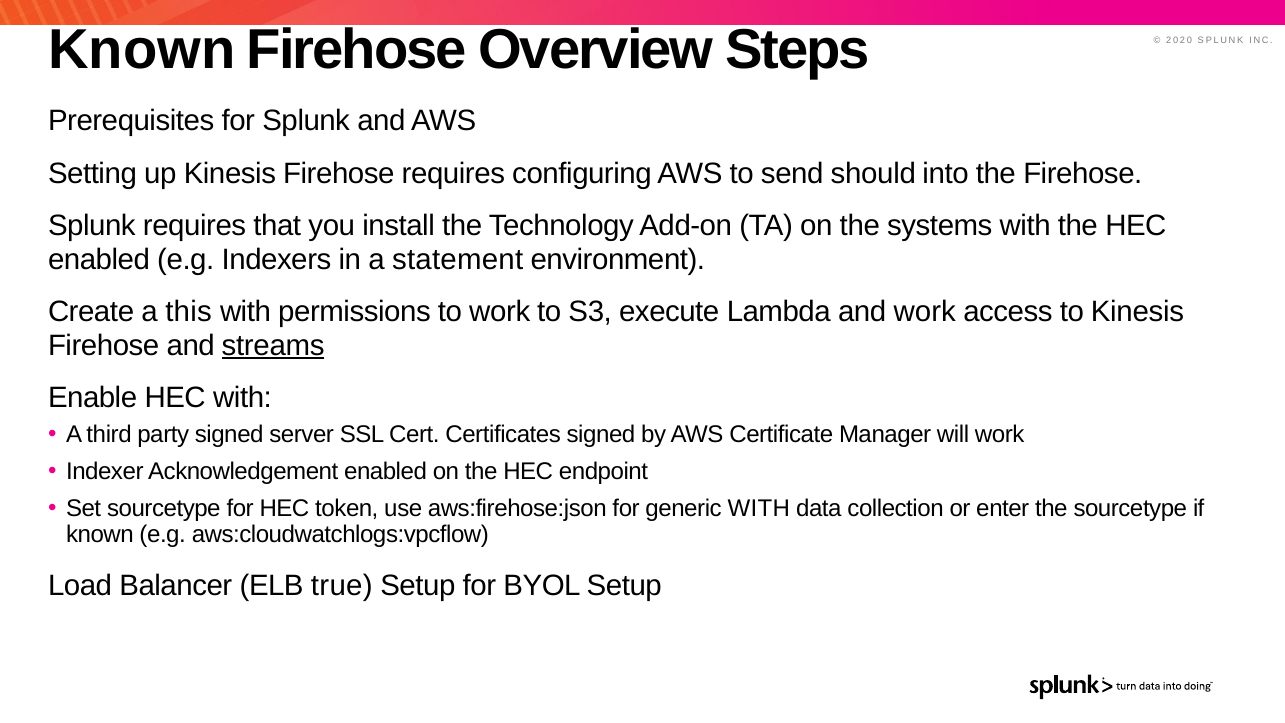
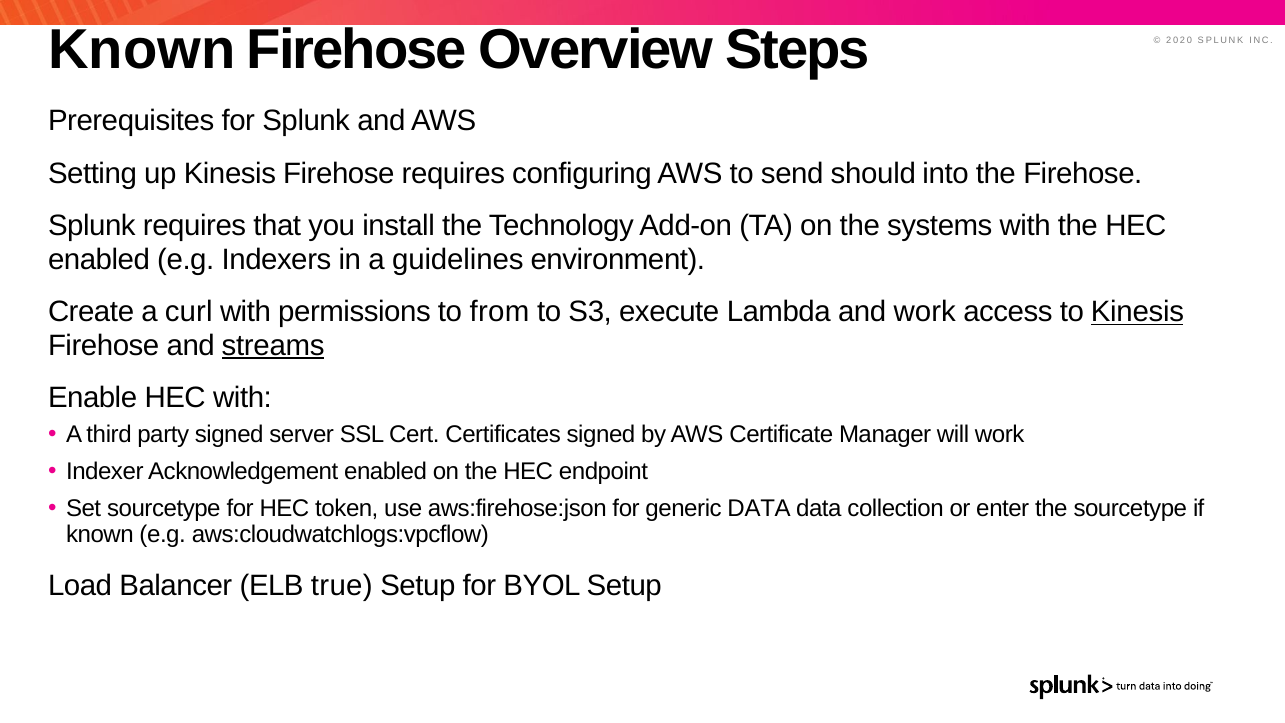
statement: statement -> guidelines
this: this -> curl
to work: work -> from
Kinesis at (1137, 312) underline: none -> present
generic WITH: WITH -> DATA
